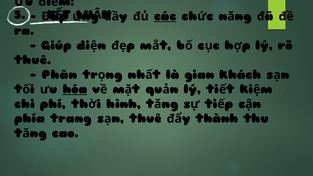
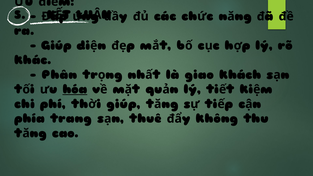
các underline: present -> none
thuê at (33, 60): thuê -> khác
gian: gian -> giao
hình at (124, 104): hình -> giúp
thành: thành -> không
